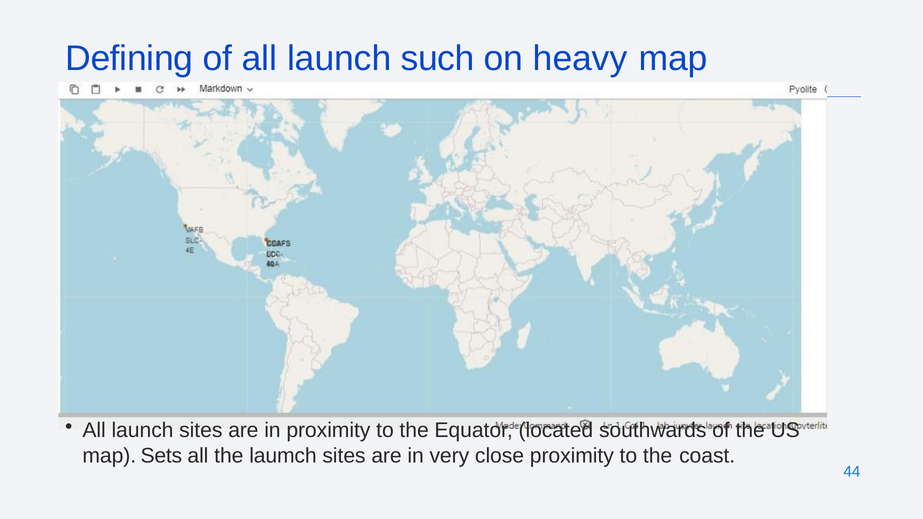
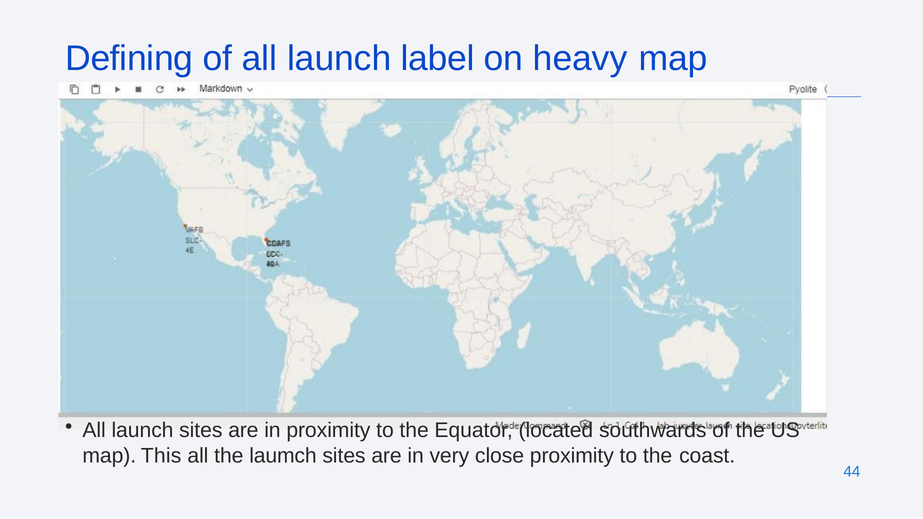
such: such -> label
Sets: Sets -> This
